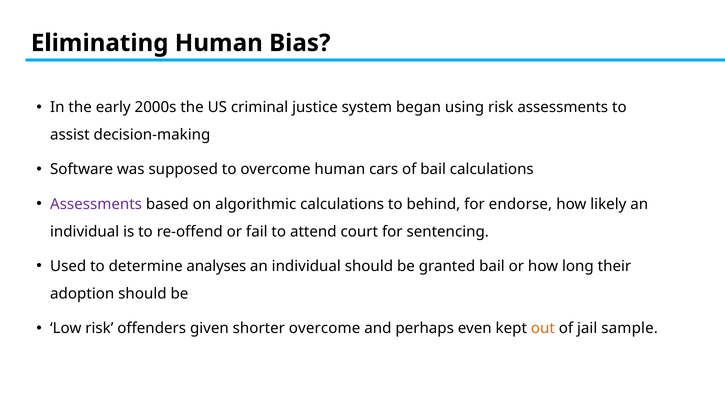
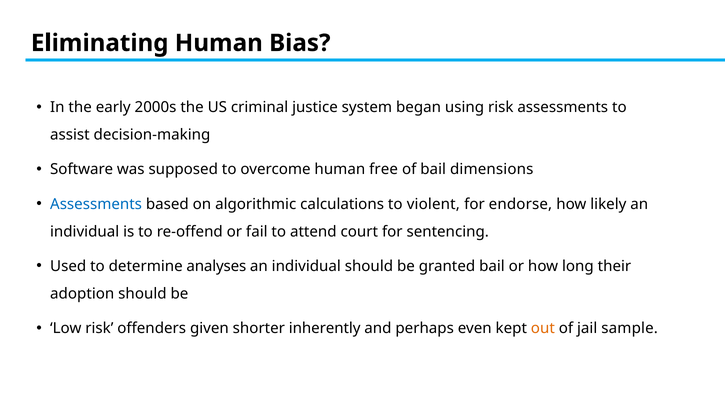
cars: cars -> free
bail calculations: calculations -> dimensions
Assessments at (96, 204) colour: purple -> blue
behind: behind -> violent
shorter overcome: overcome -> inherently
